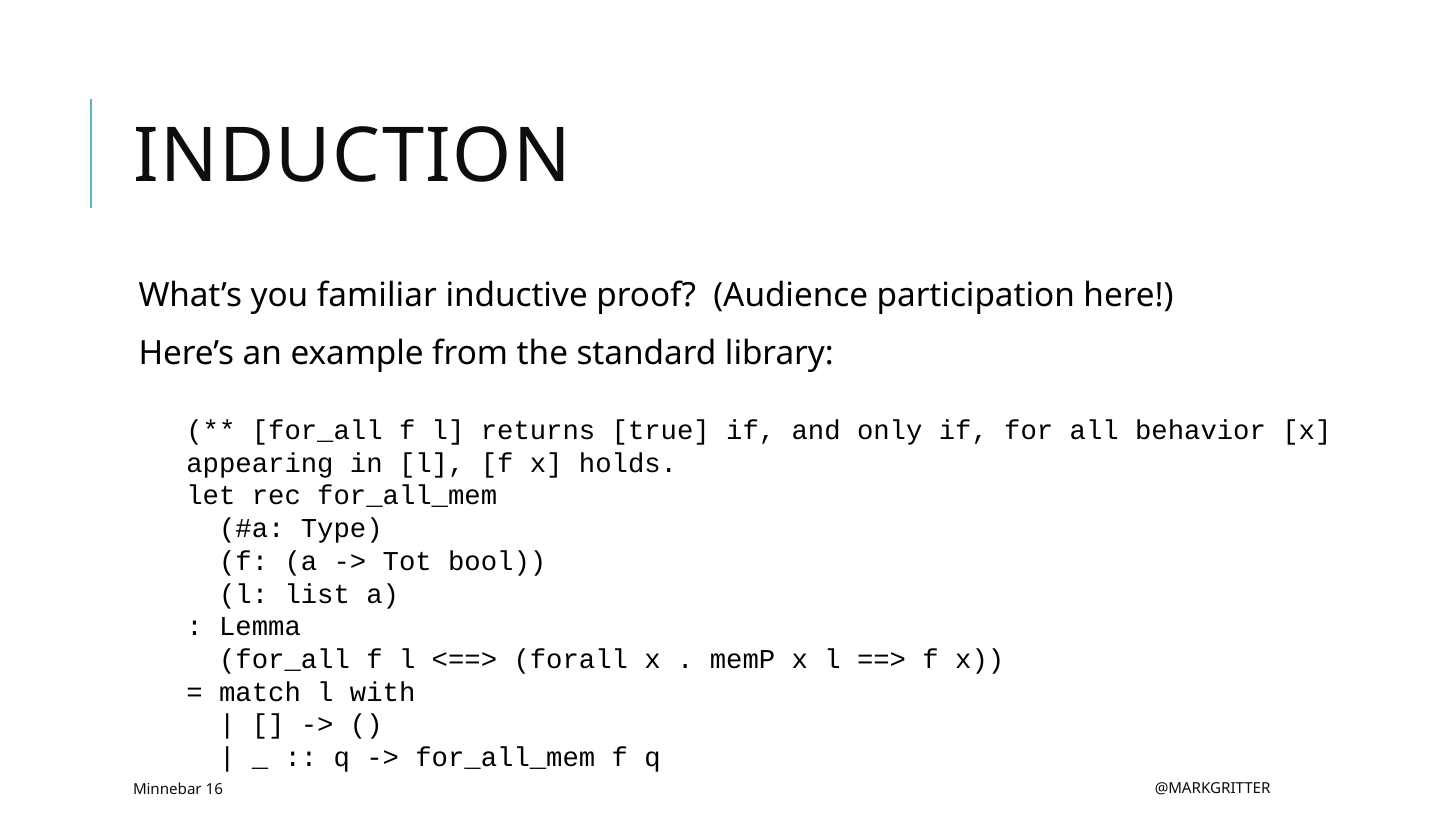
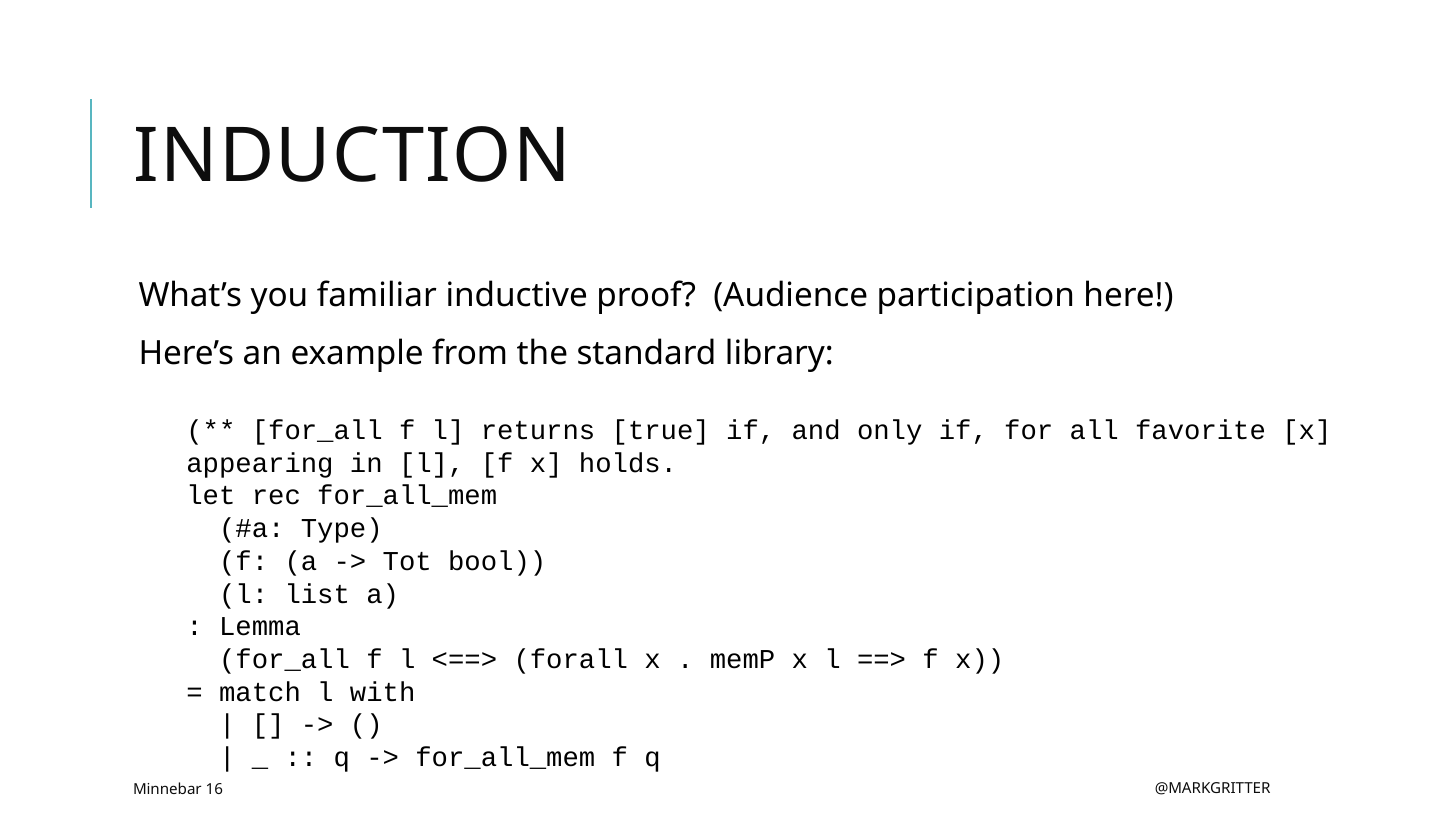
behavior: behavior -> favorite
